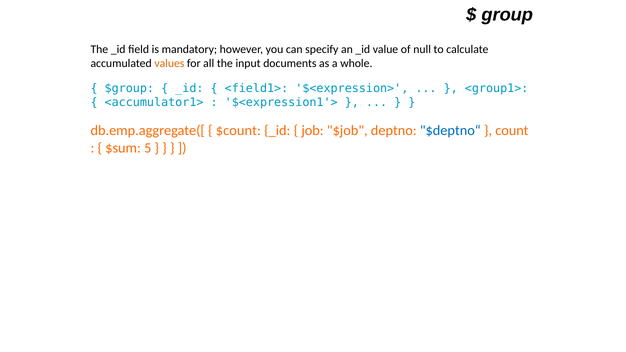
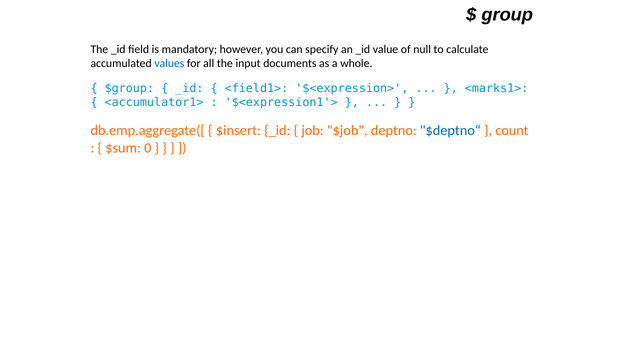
values colour: orange -> blue
<group1>: <group1> -> <marks1>
$count: $count -> $insert
5: 5 -> 0
